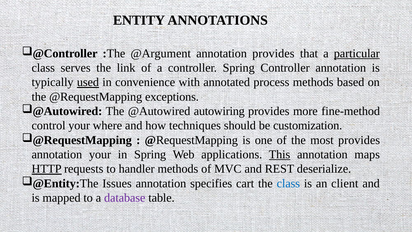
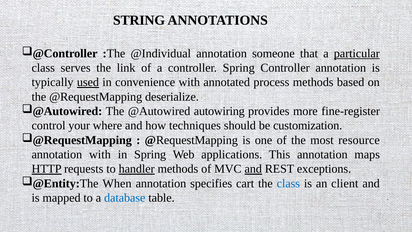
ENTITY: ENTITY -> STRING
@Argument: @Argument -> @Individual
annotation provides: provides -> someone
exceptions: exceptions -> deserialize
fine-method: fine-method -> fine-register
most provides: provides -> resource
annotation your: your -> with
This underline: present -> none
handler underline: none -> present
and at (253, 169) underline: none -> present
deserialize: deserialize -> exceptions
Issues: Issues -> When
database colour: purple -> blue
